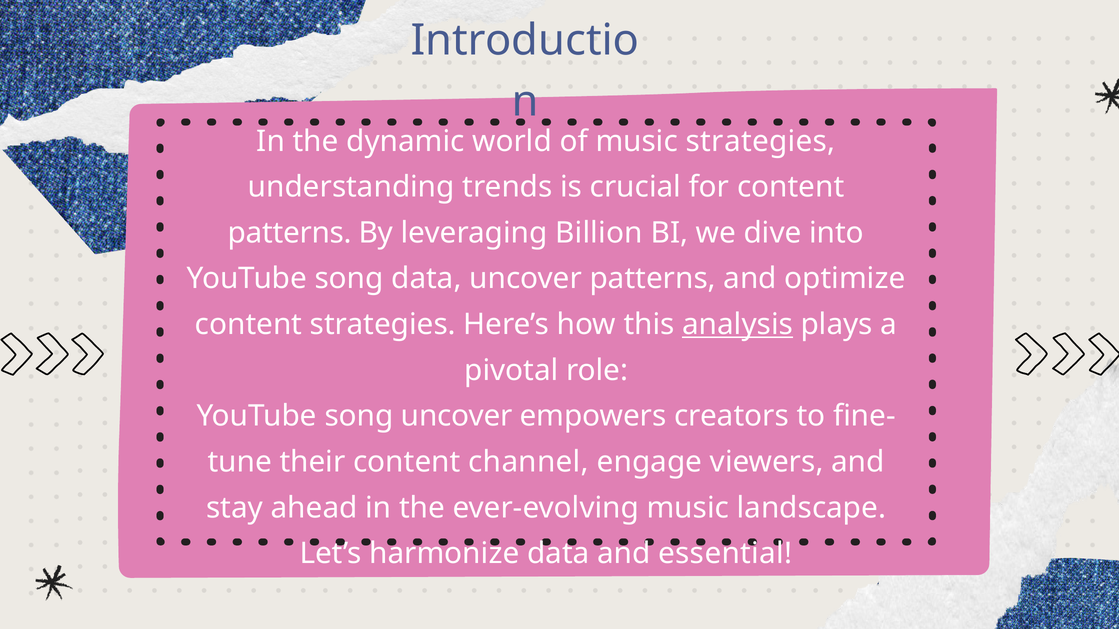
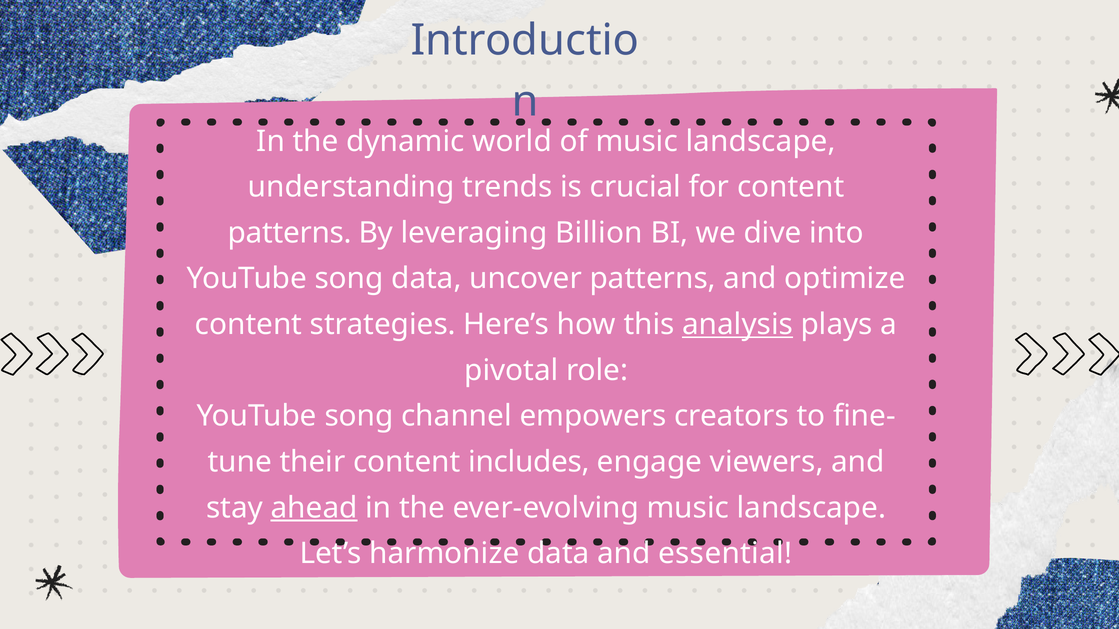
of music strategies: strategies -> landscape
song uncover: uncover -> channel
channel: channel -> includes
ahead underline: none -> present
